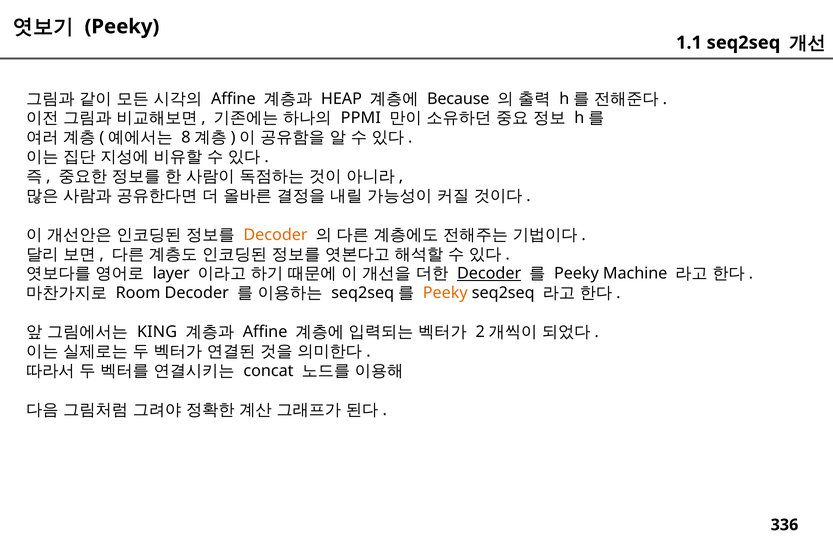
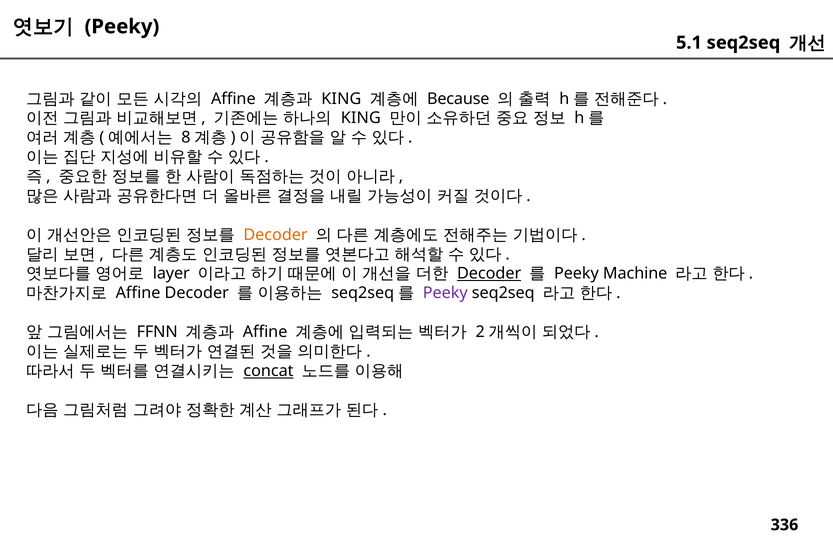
1.1: 1.1 -> 5.1
HEAP at (341, 99): HEAP -> KING
PPMI at (361, 118): PPMI -> KING
Room at (138, 293): Room -> Affine
Peeky at (445, 293) colour: orange -> purple
KING: KING -> FFNN
concat underline: none -> present
